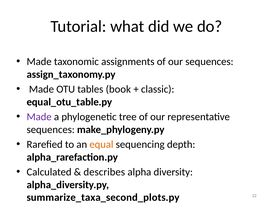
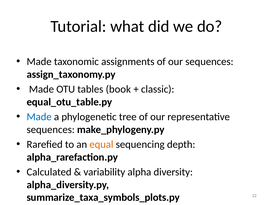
Made at (39, 117) colour: purple -> blue
describes: describes -> variability
summarize_taxa_second_plots.py: summarize_taxa_second_plots.py -> summarize_taxa_symbols_plots.py
